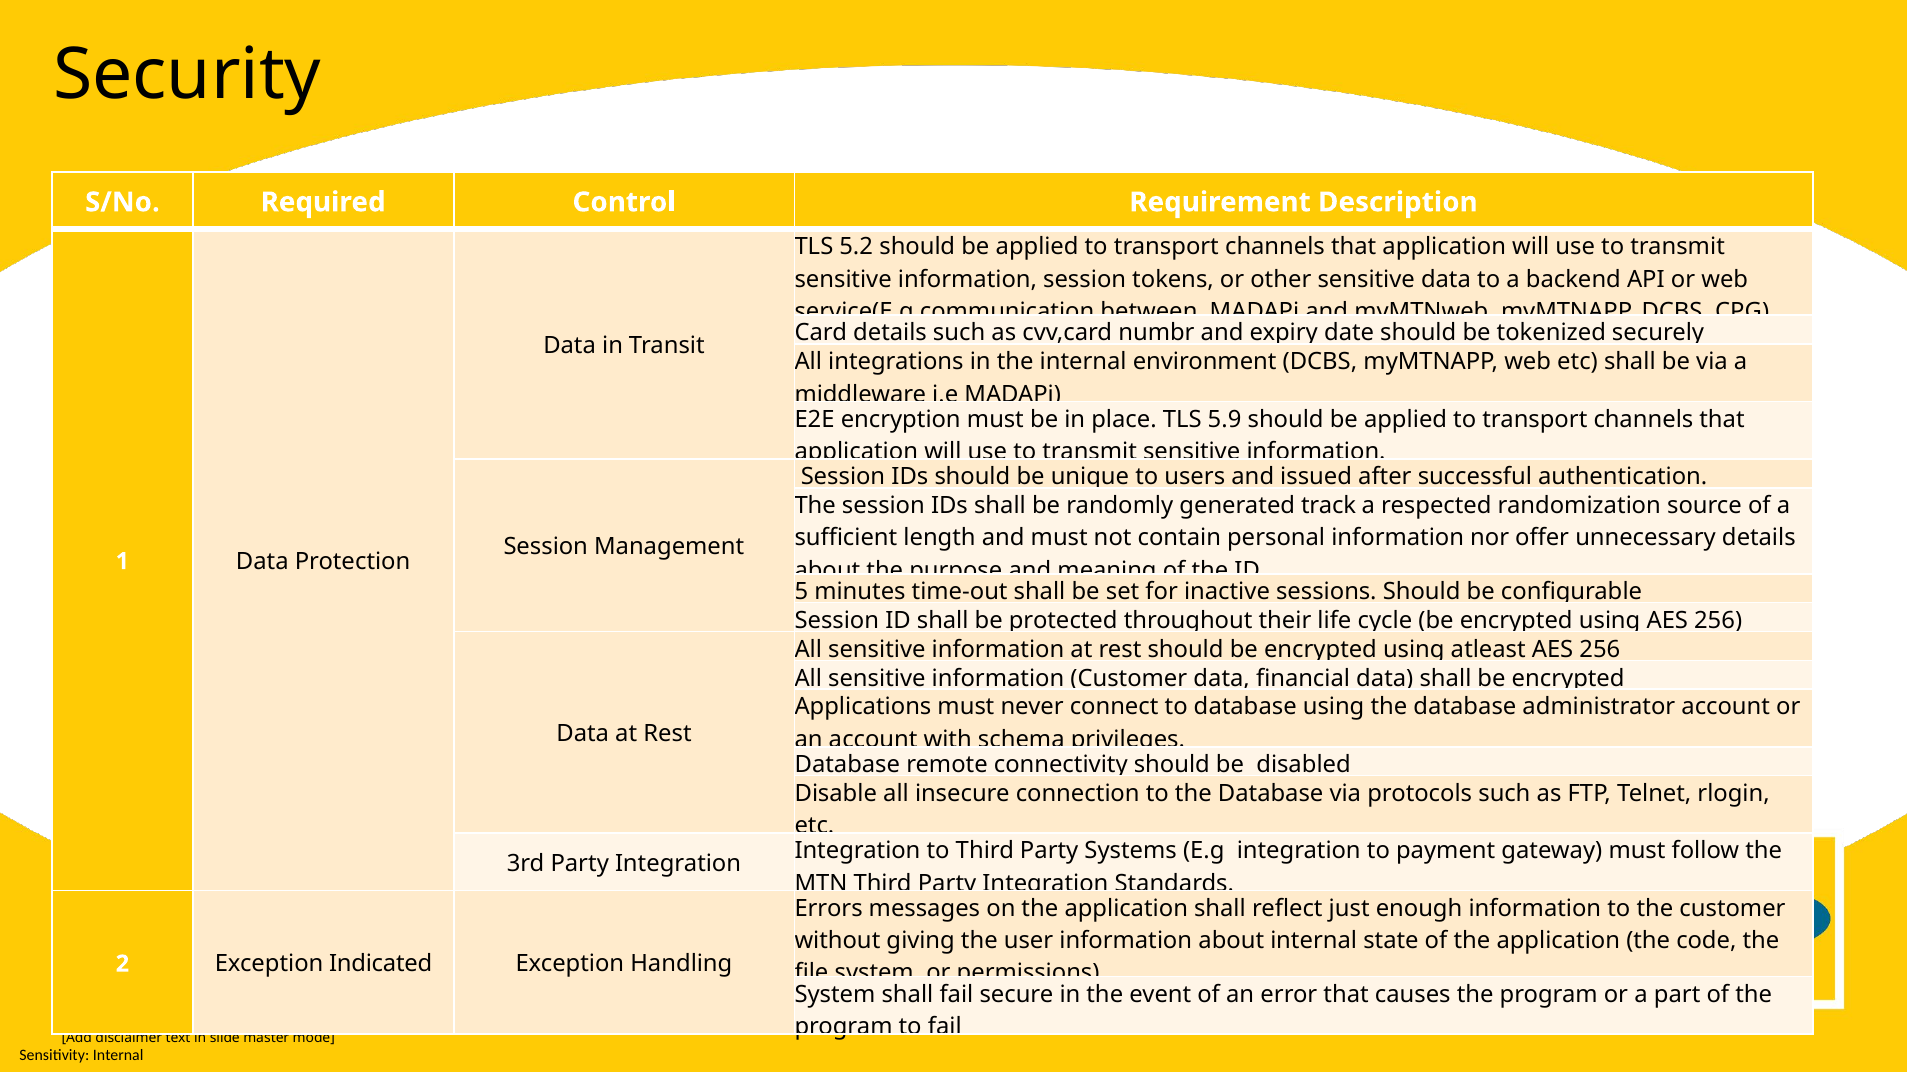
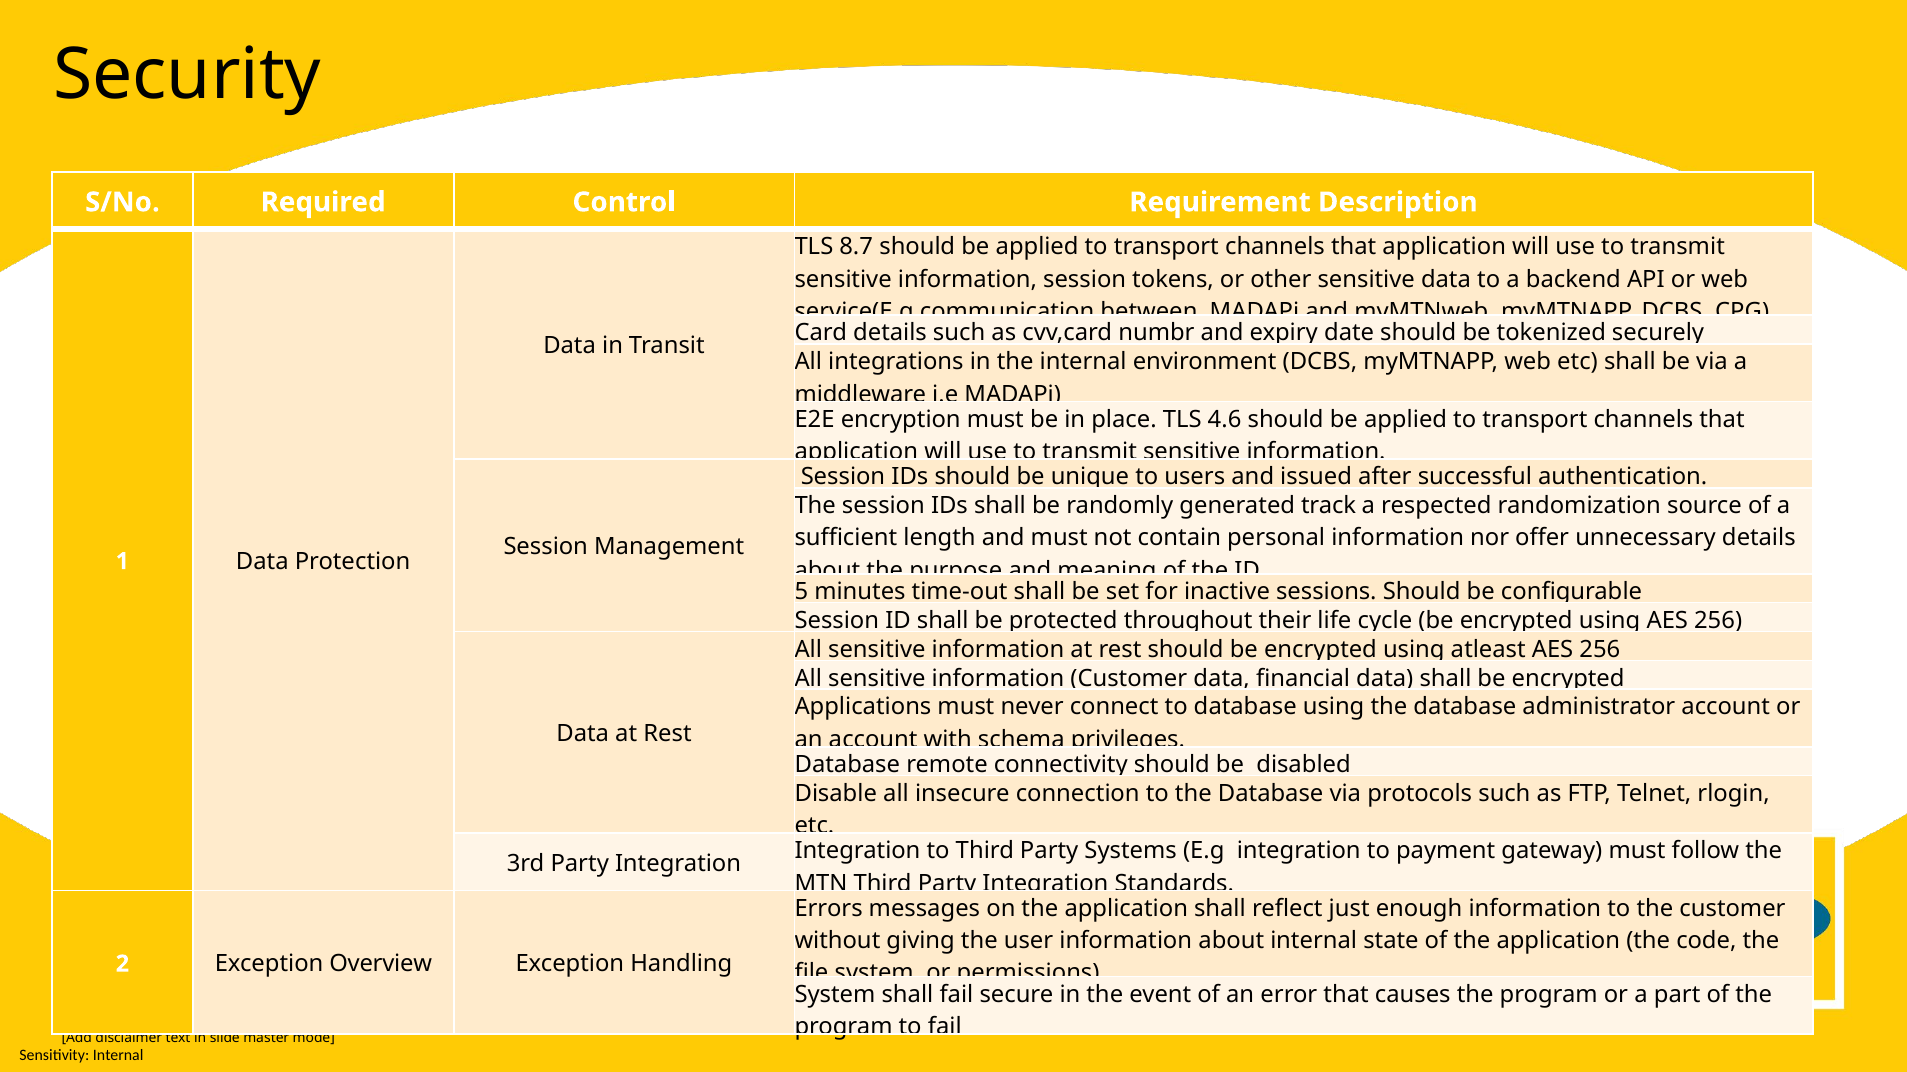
5.2: 5.2 -> 8.7
5.9: 5.9 -> 4.6
Indicated: Indicated -> Overview
